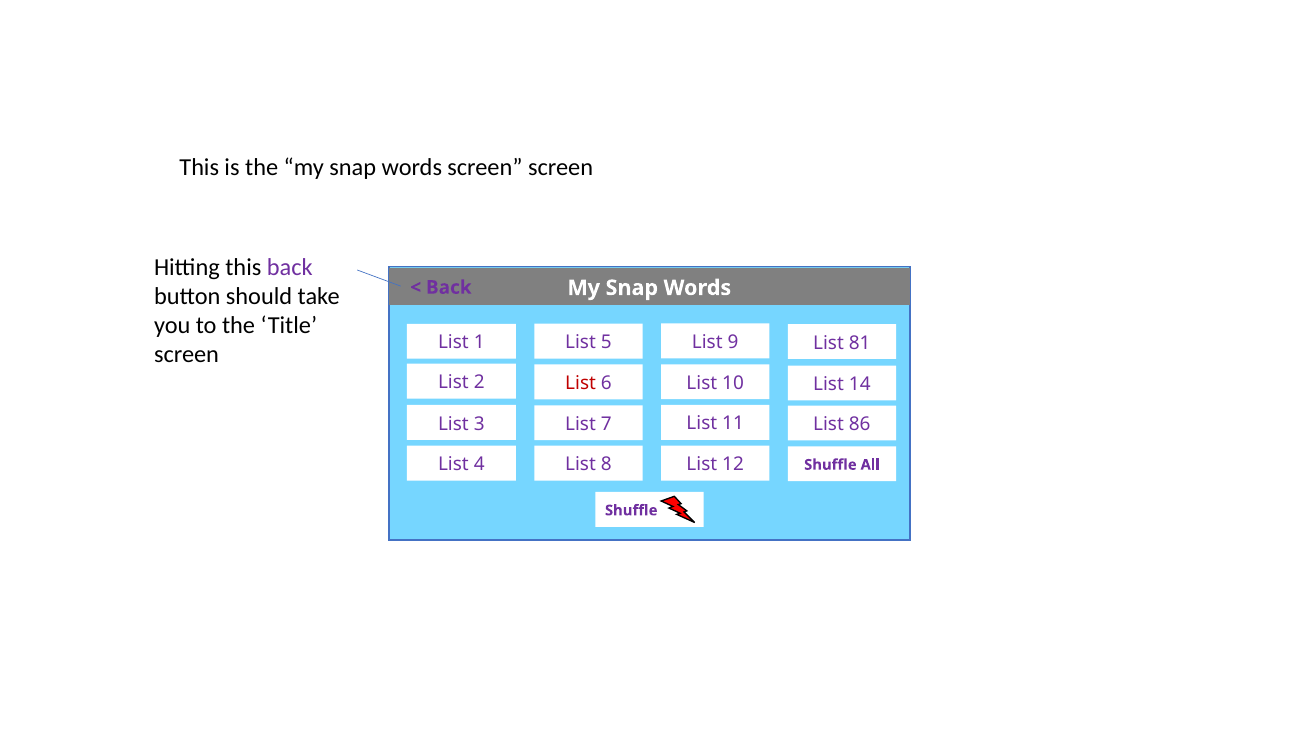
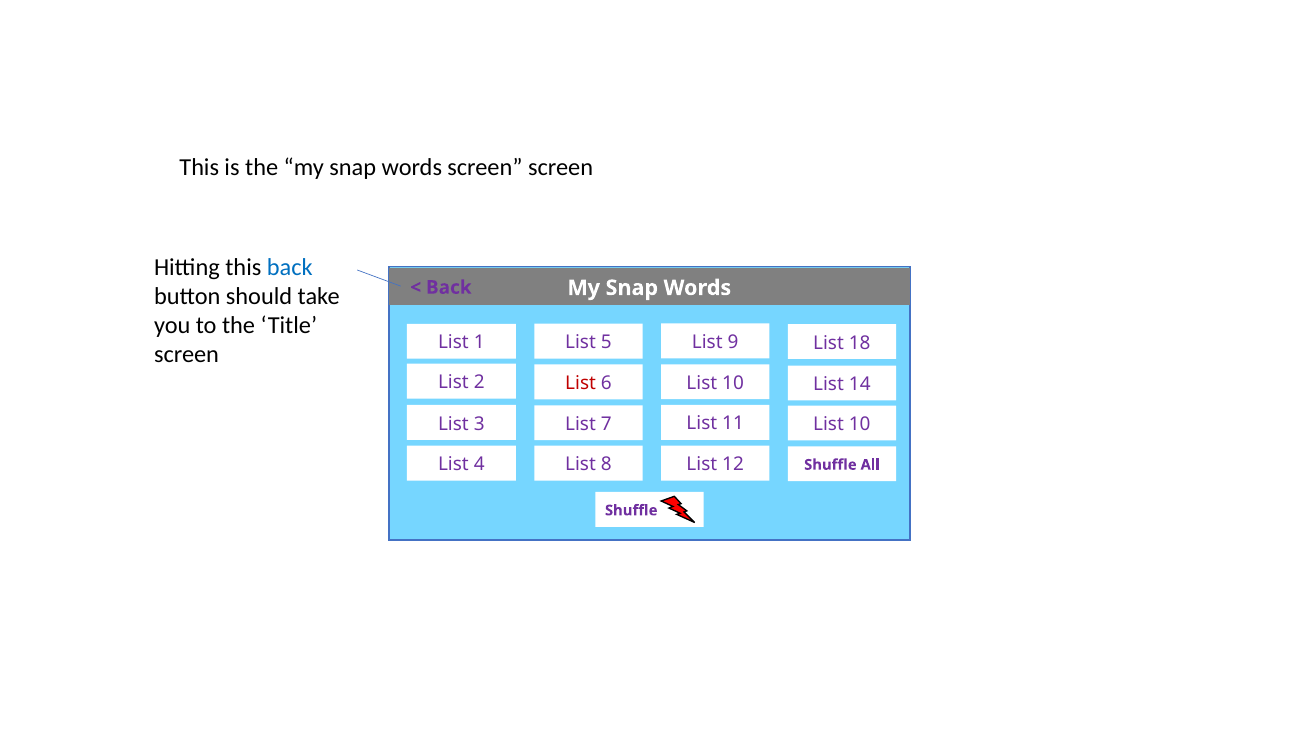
back at (290, 267) colour: purple -> blue
81: 81 -> 18
11 List 86: 86 -> 10
